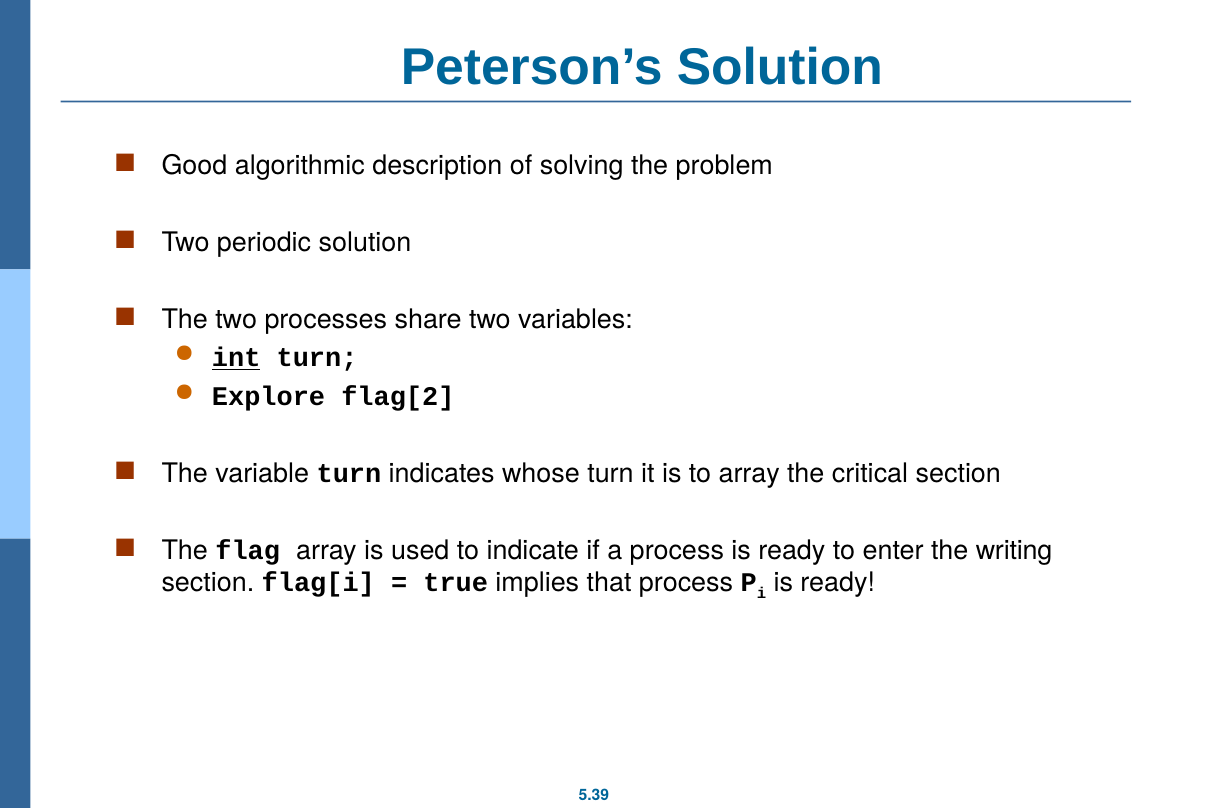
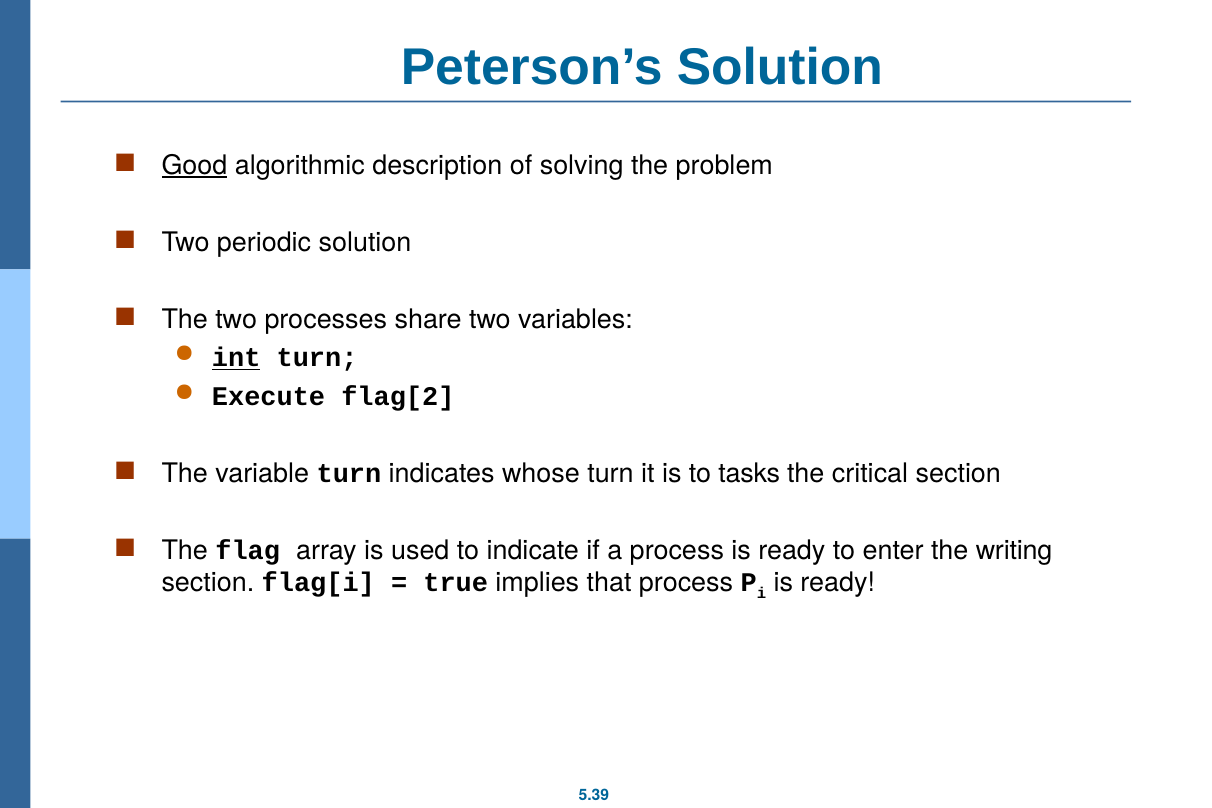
Good underline: none -> present
Explore: Explore -> Execute
to array: array -> tasks
